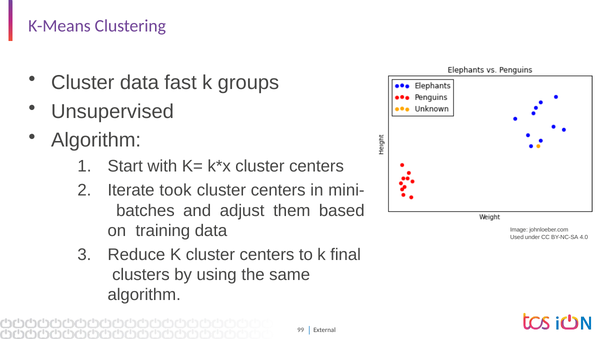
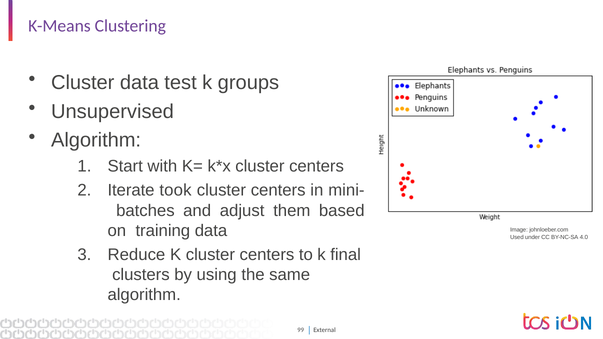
fast: fast -> test
